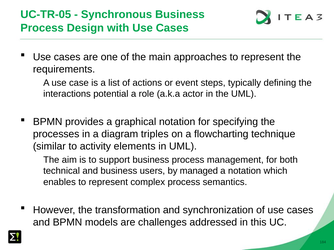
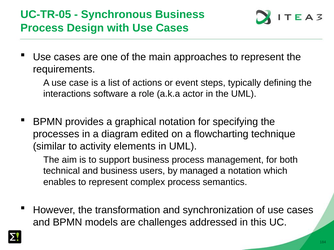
potential: potential -> software
triples: triples -> edited
